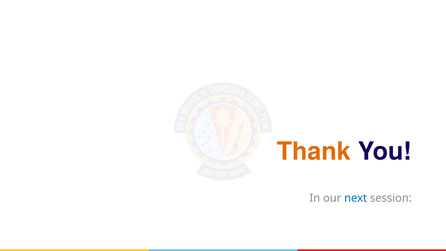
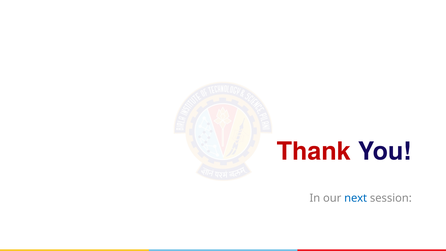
Thank colour: orange -> red
